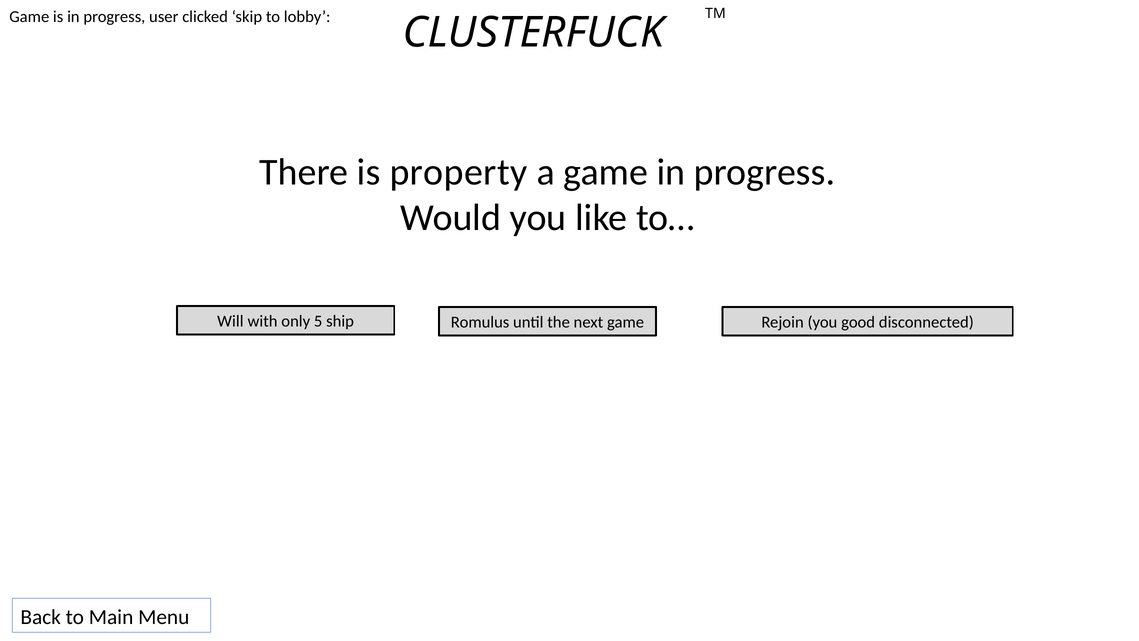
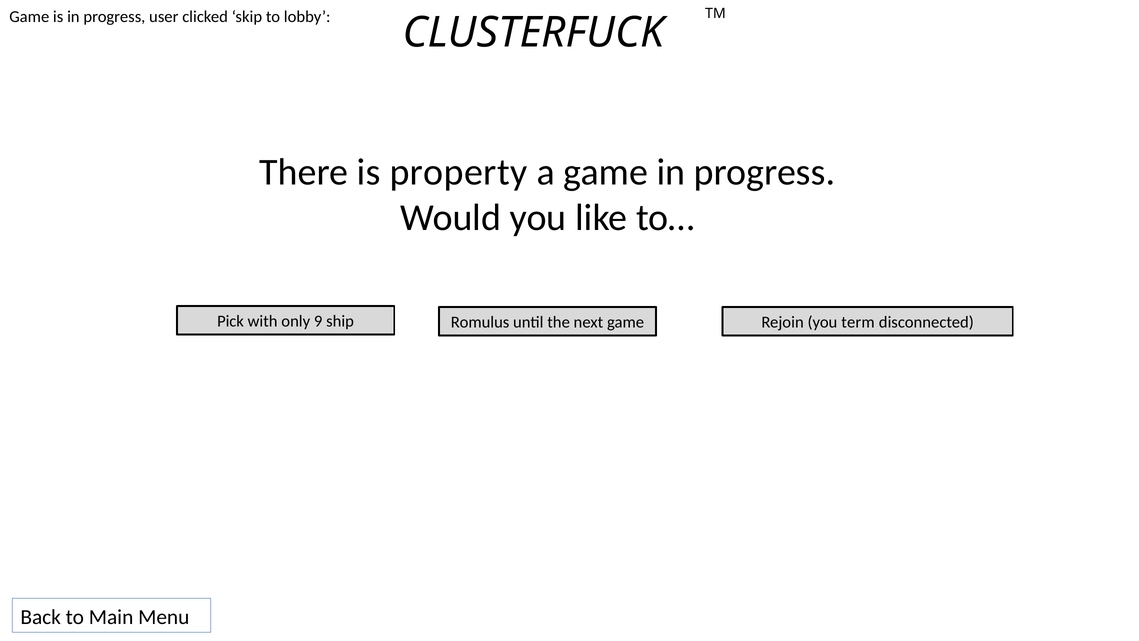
Will: Will -> Pick
5: 5 -> 9
good: good -> term
